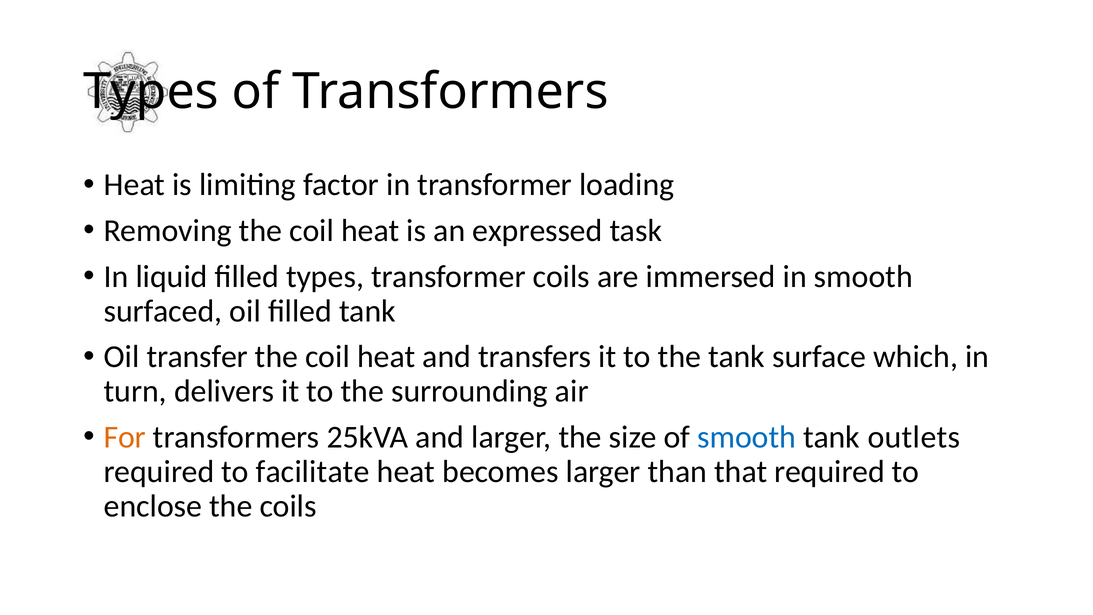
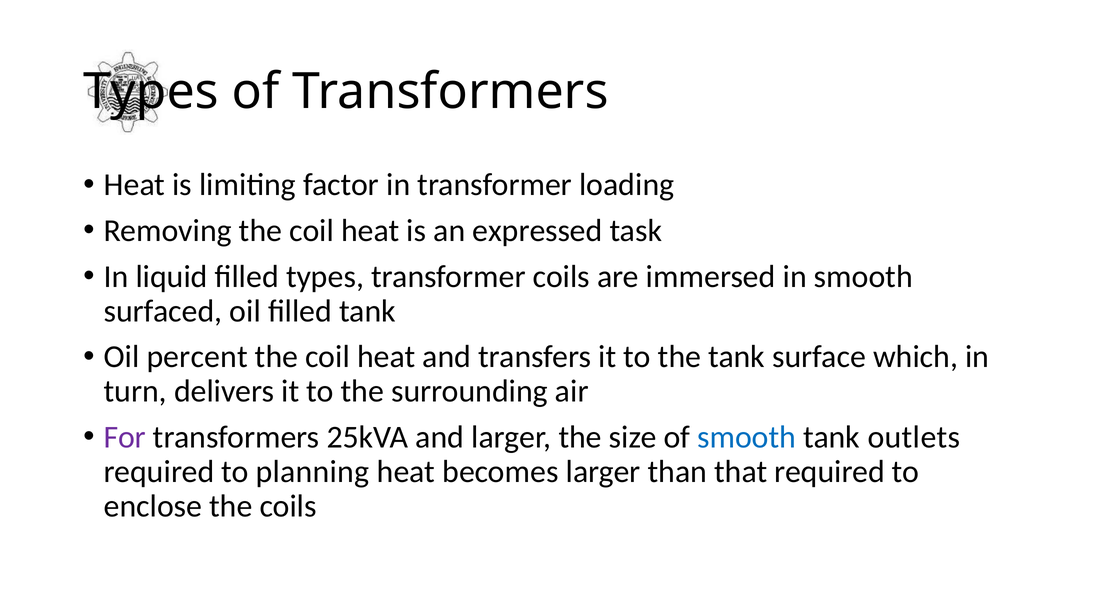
transfer: transfer -> percent
For colour: orange -> purple
facilitate: facilitate -> planning
